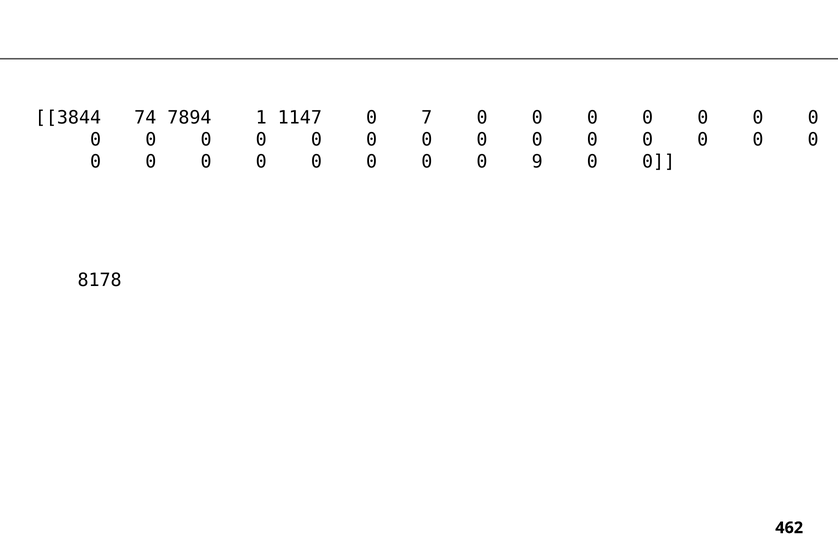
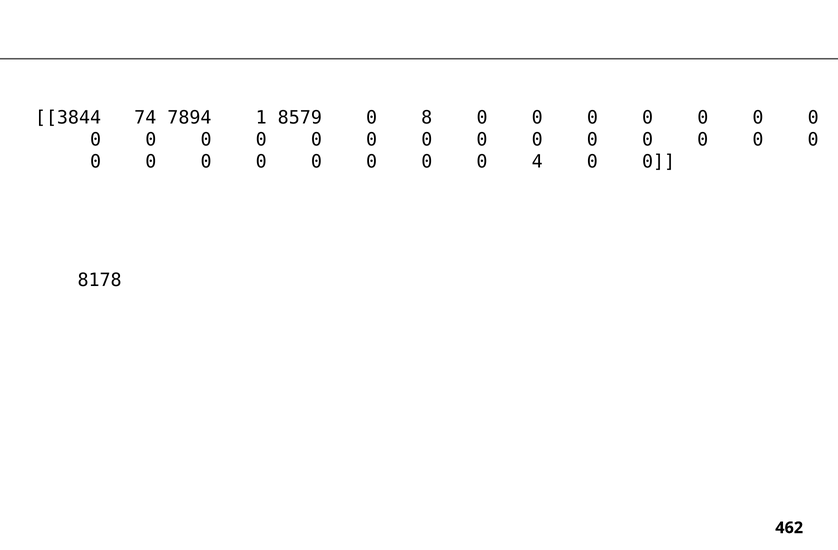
1147: 1147 -> 8579
7: 7 -> 8
9: 9 -> 4
